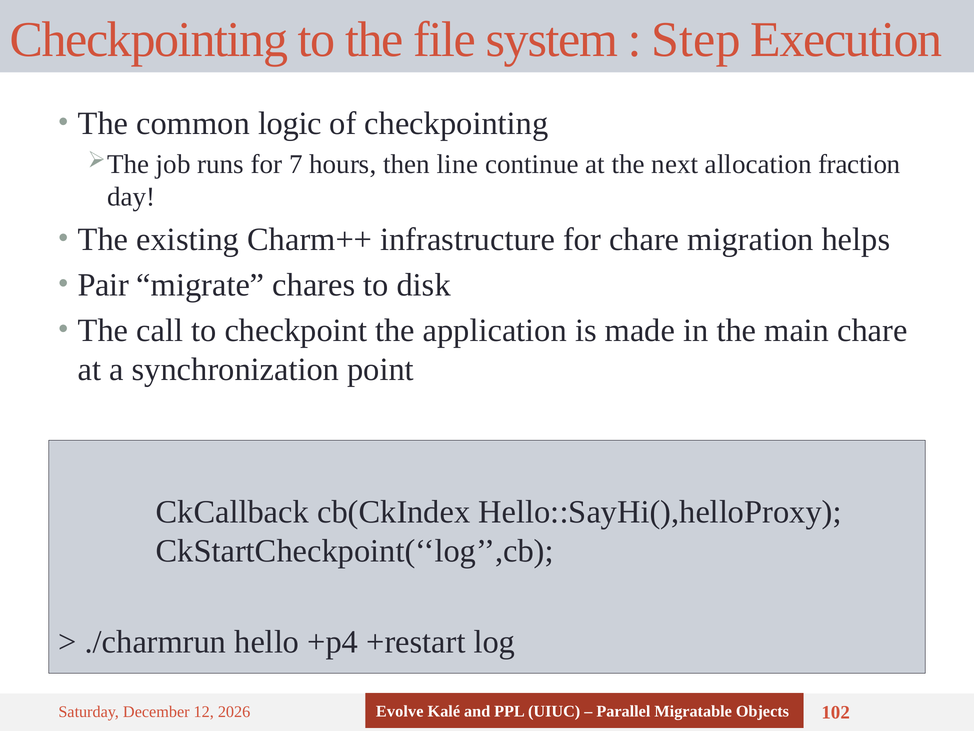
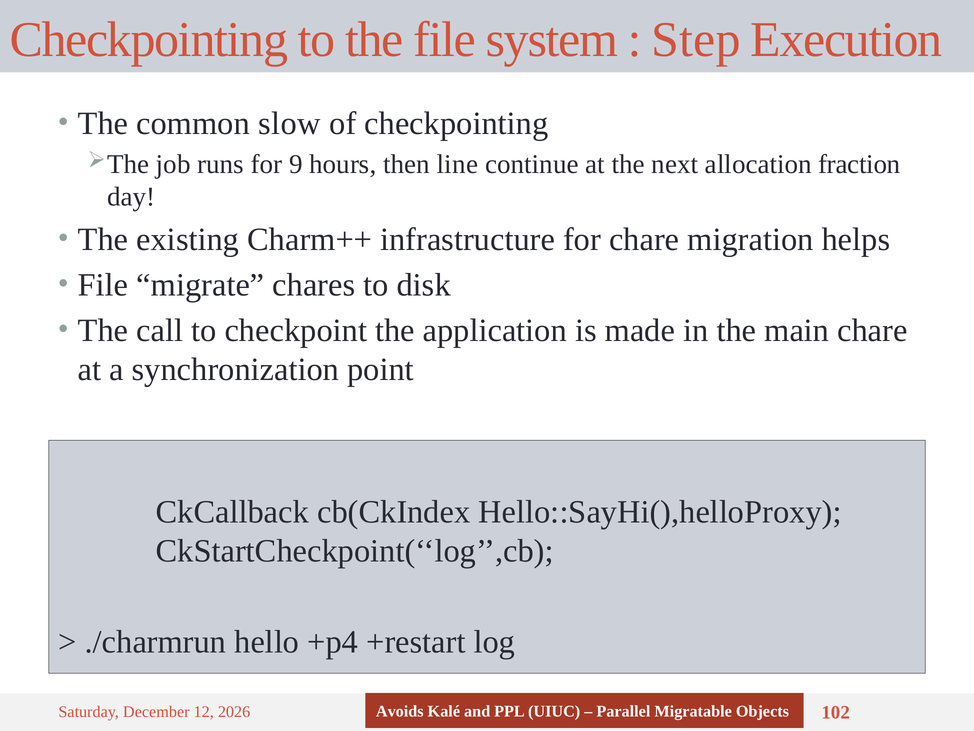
logic: logic -> slow
7: 7 -> 9
Pair at (103, 285): Pair -> File
Evolve: Evolve -> Avoids
